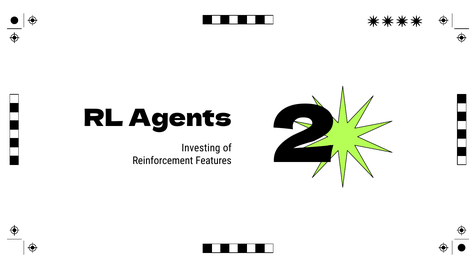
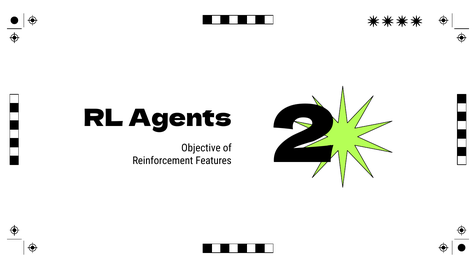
Investing: Investing -> Objective
